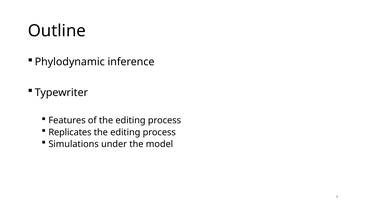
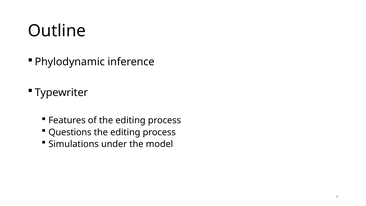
Replicates: Replicates -> Questions
